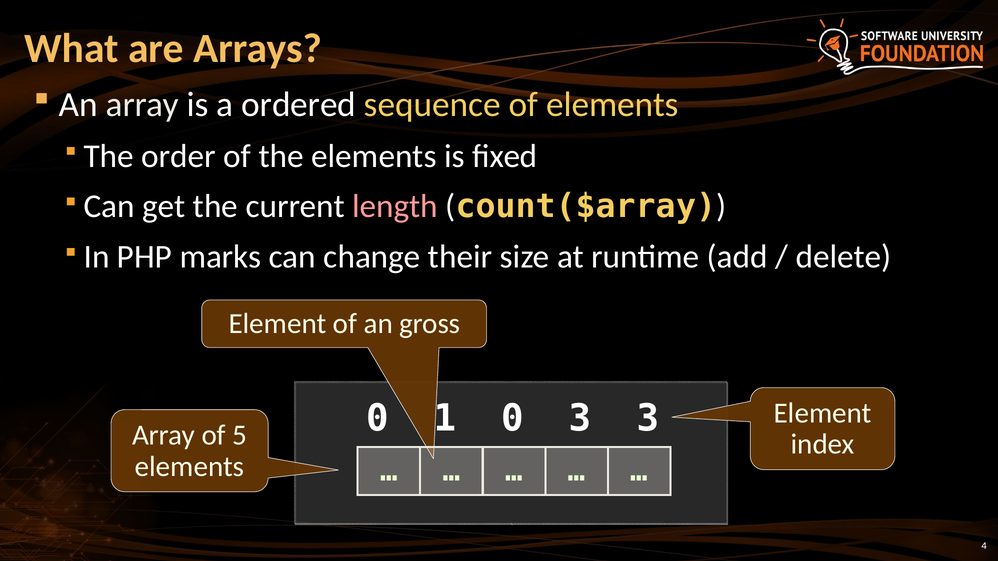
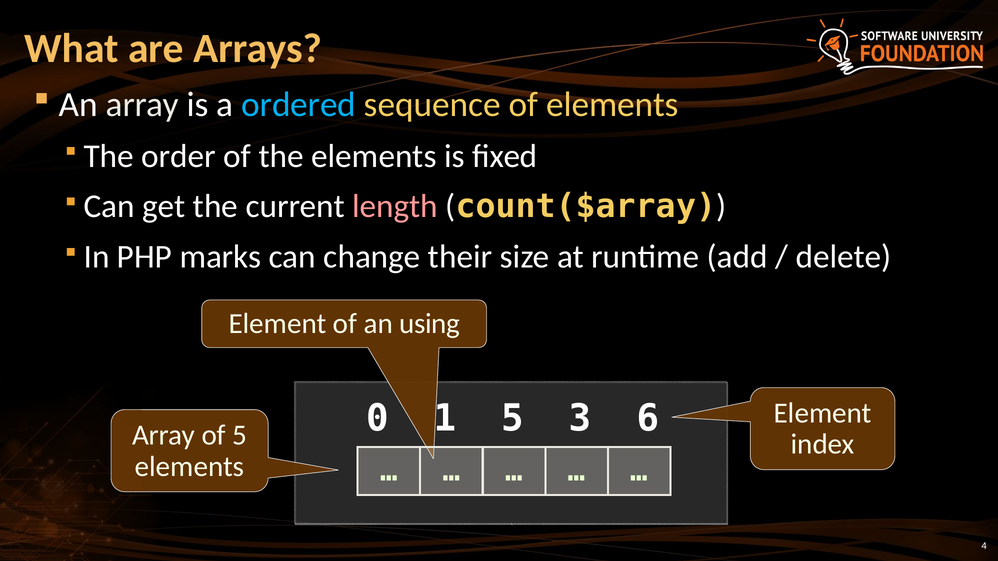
ordered colour: white -> light blue
gross: gross -> using
0 at (513, 419): 0 -> 5
3 3: 3 -> 6
